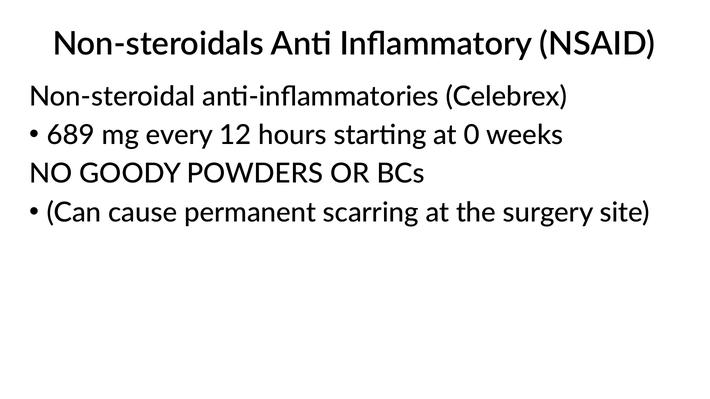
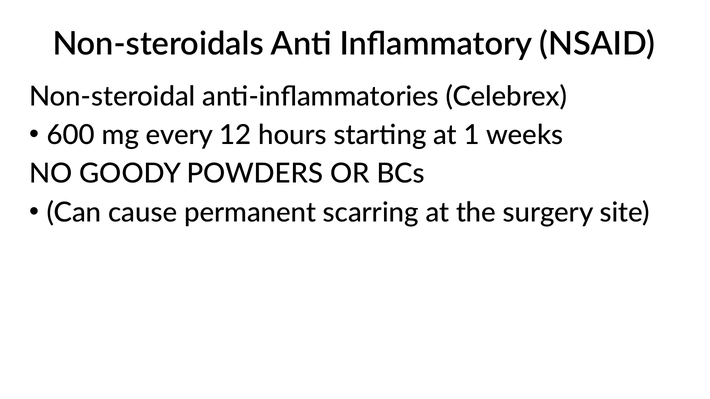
689: 689 -> 600
0: 0 -> 1
